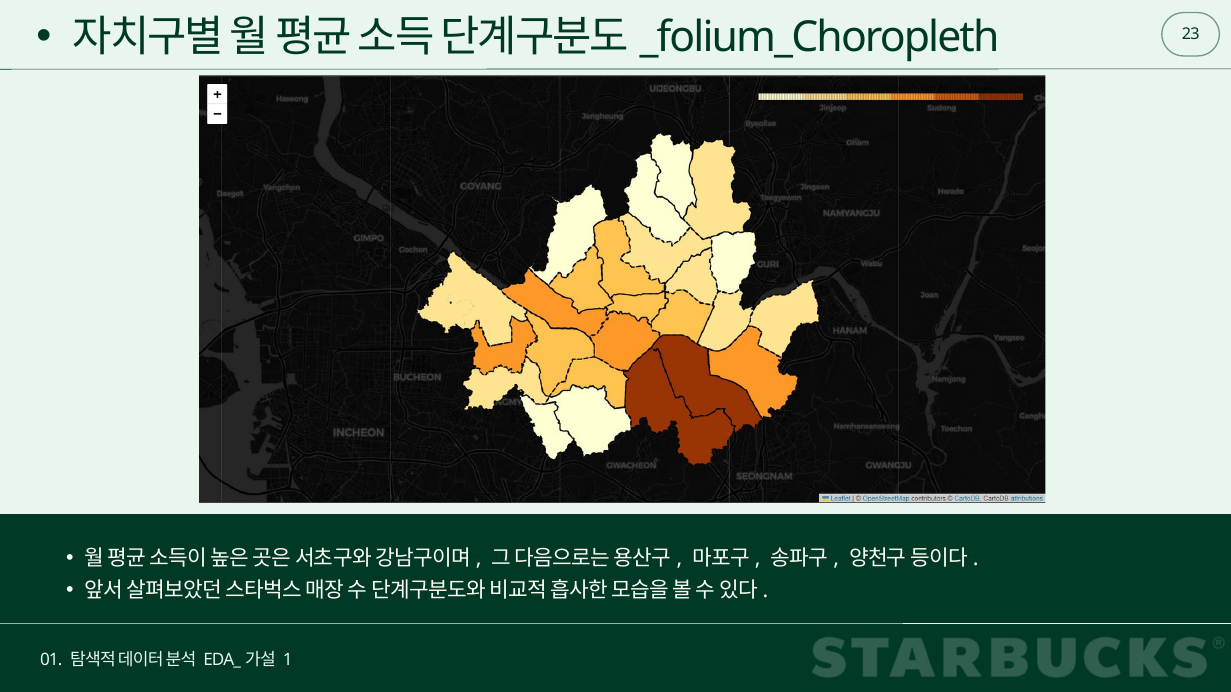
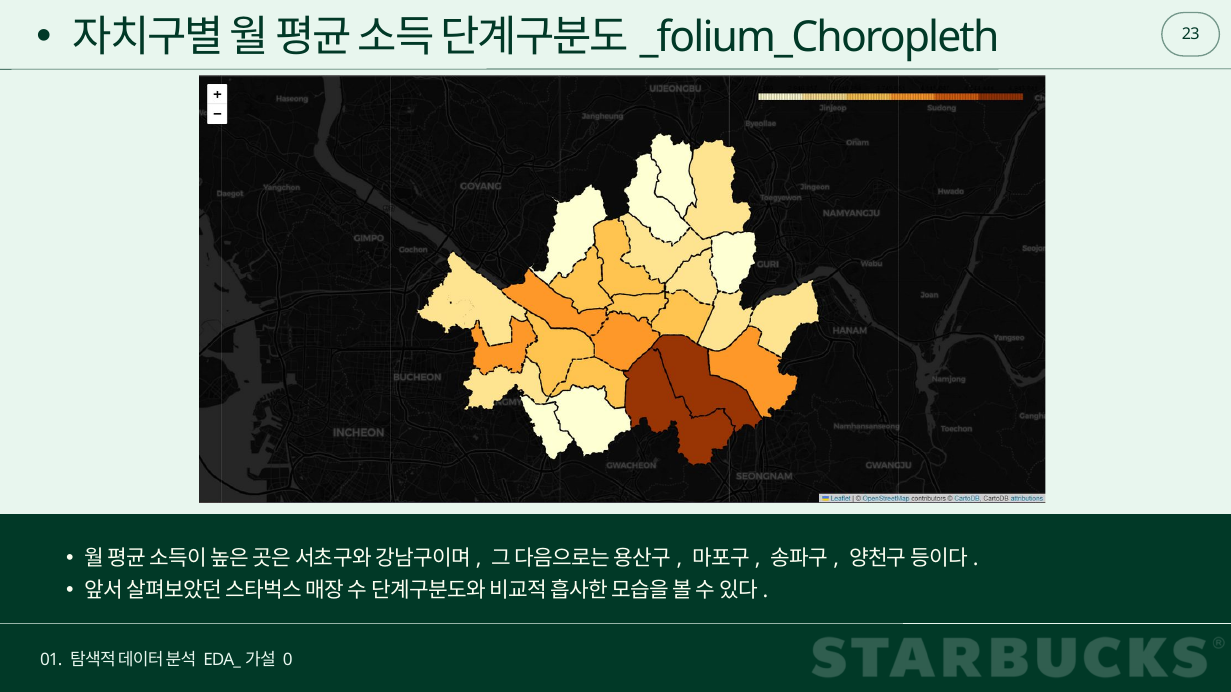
1: 1 -> 0
